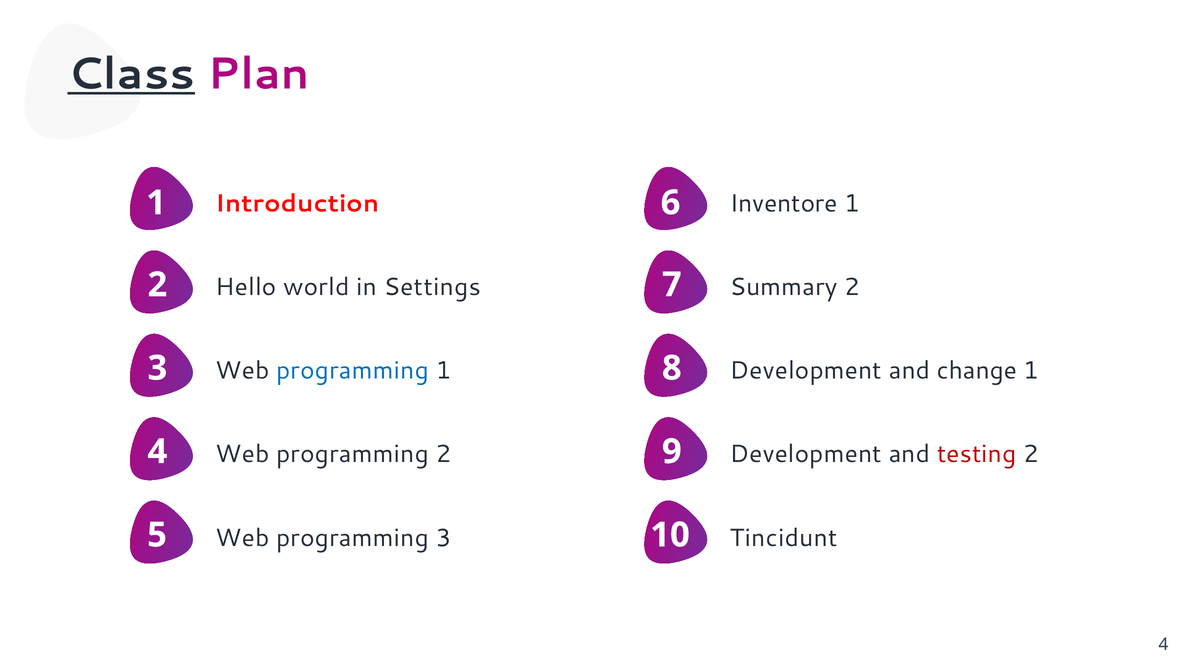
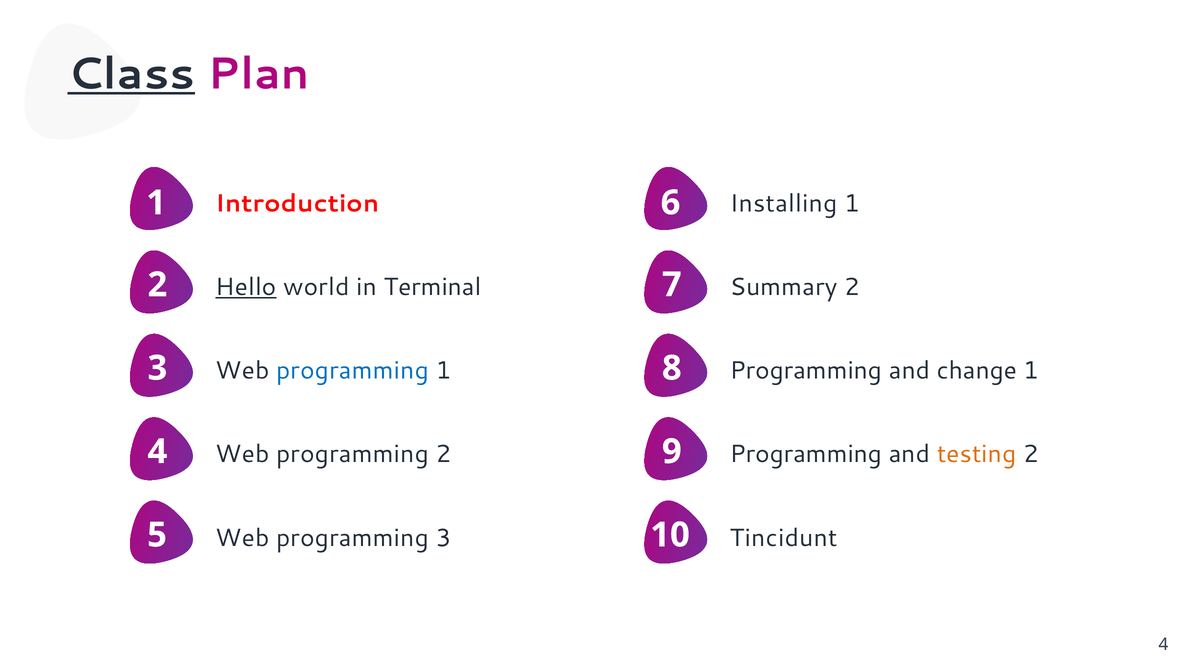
Inventore: Inventore -> Installing
Hello underline: none -> present
Settings: Settings -> Terminal
Development at (806, 371): Development -> Programming
Development at (806, 454): Development -> Programming
testing colour: red -> orange
